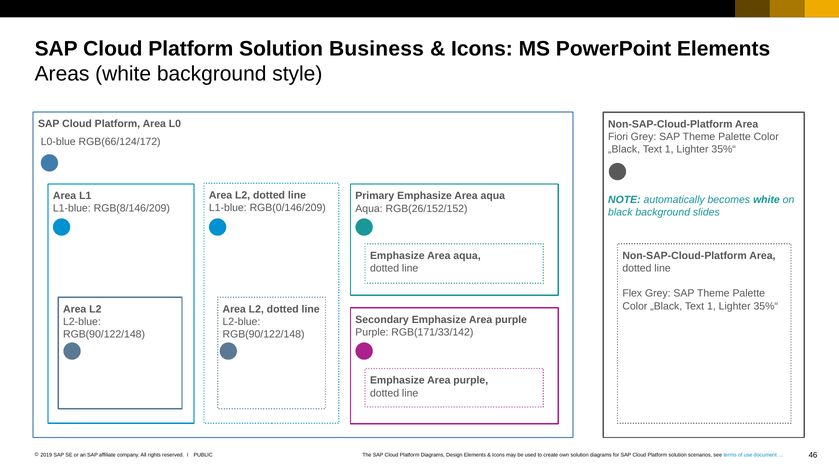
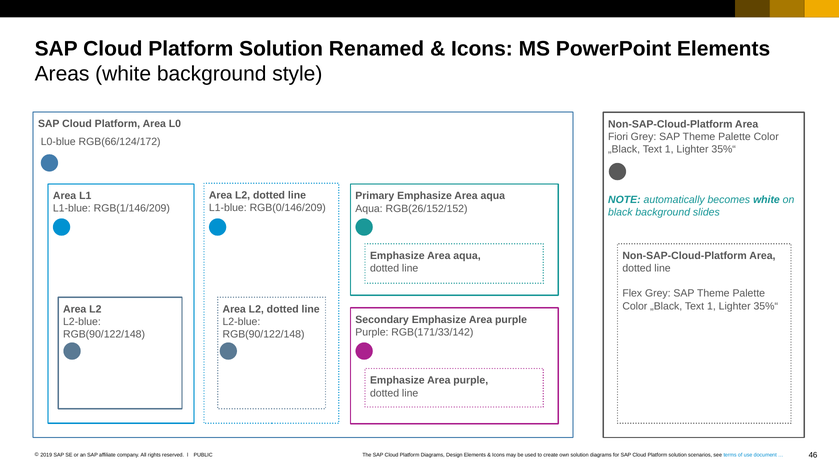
Business: Business -> Renamed
RGB(8/146/209: RGB(8/146/209 -> RGB(1/146/209
